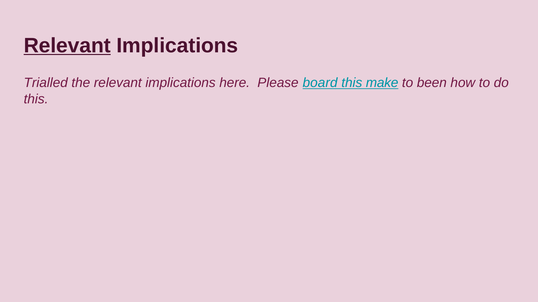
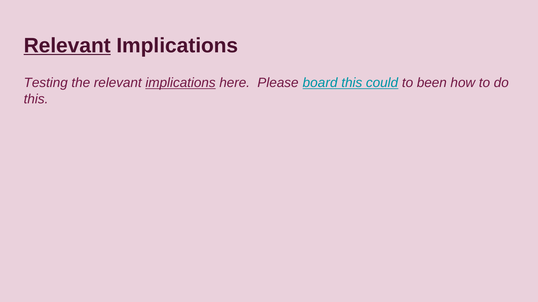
Trialled: Trialled -> Testing
implications at (181, 83) underline: none -> present
make: make -> could
